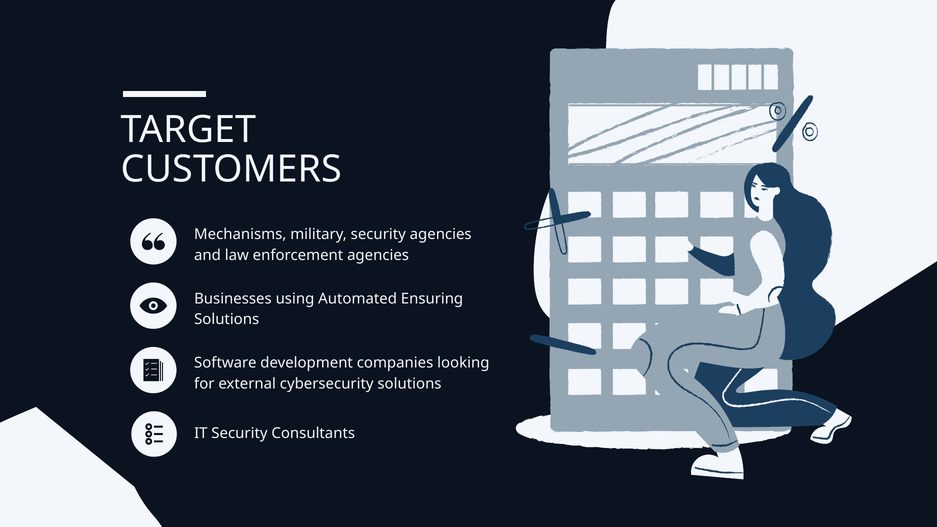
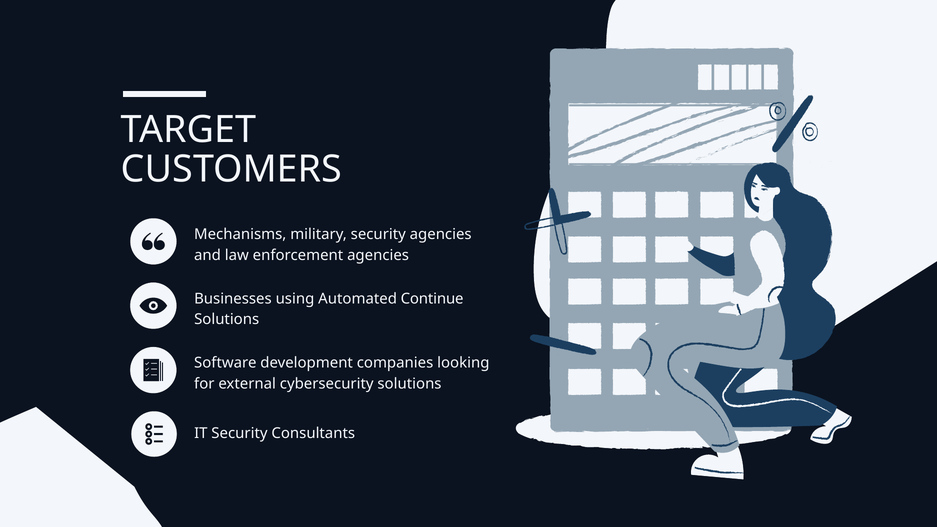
Ensuring: Ensuring -> Continue
